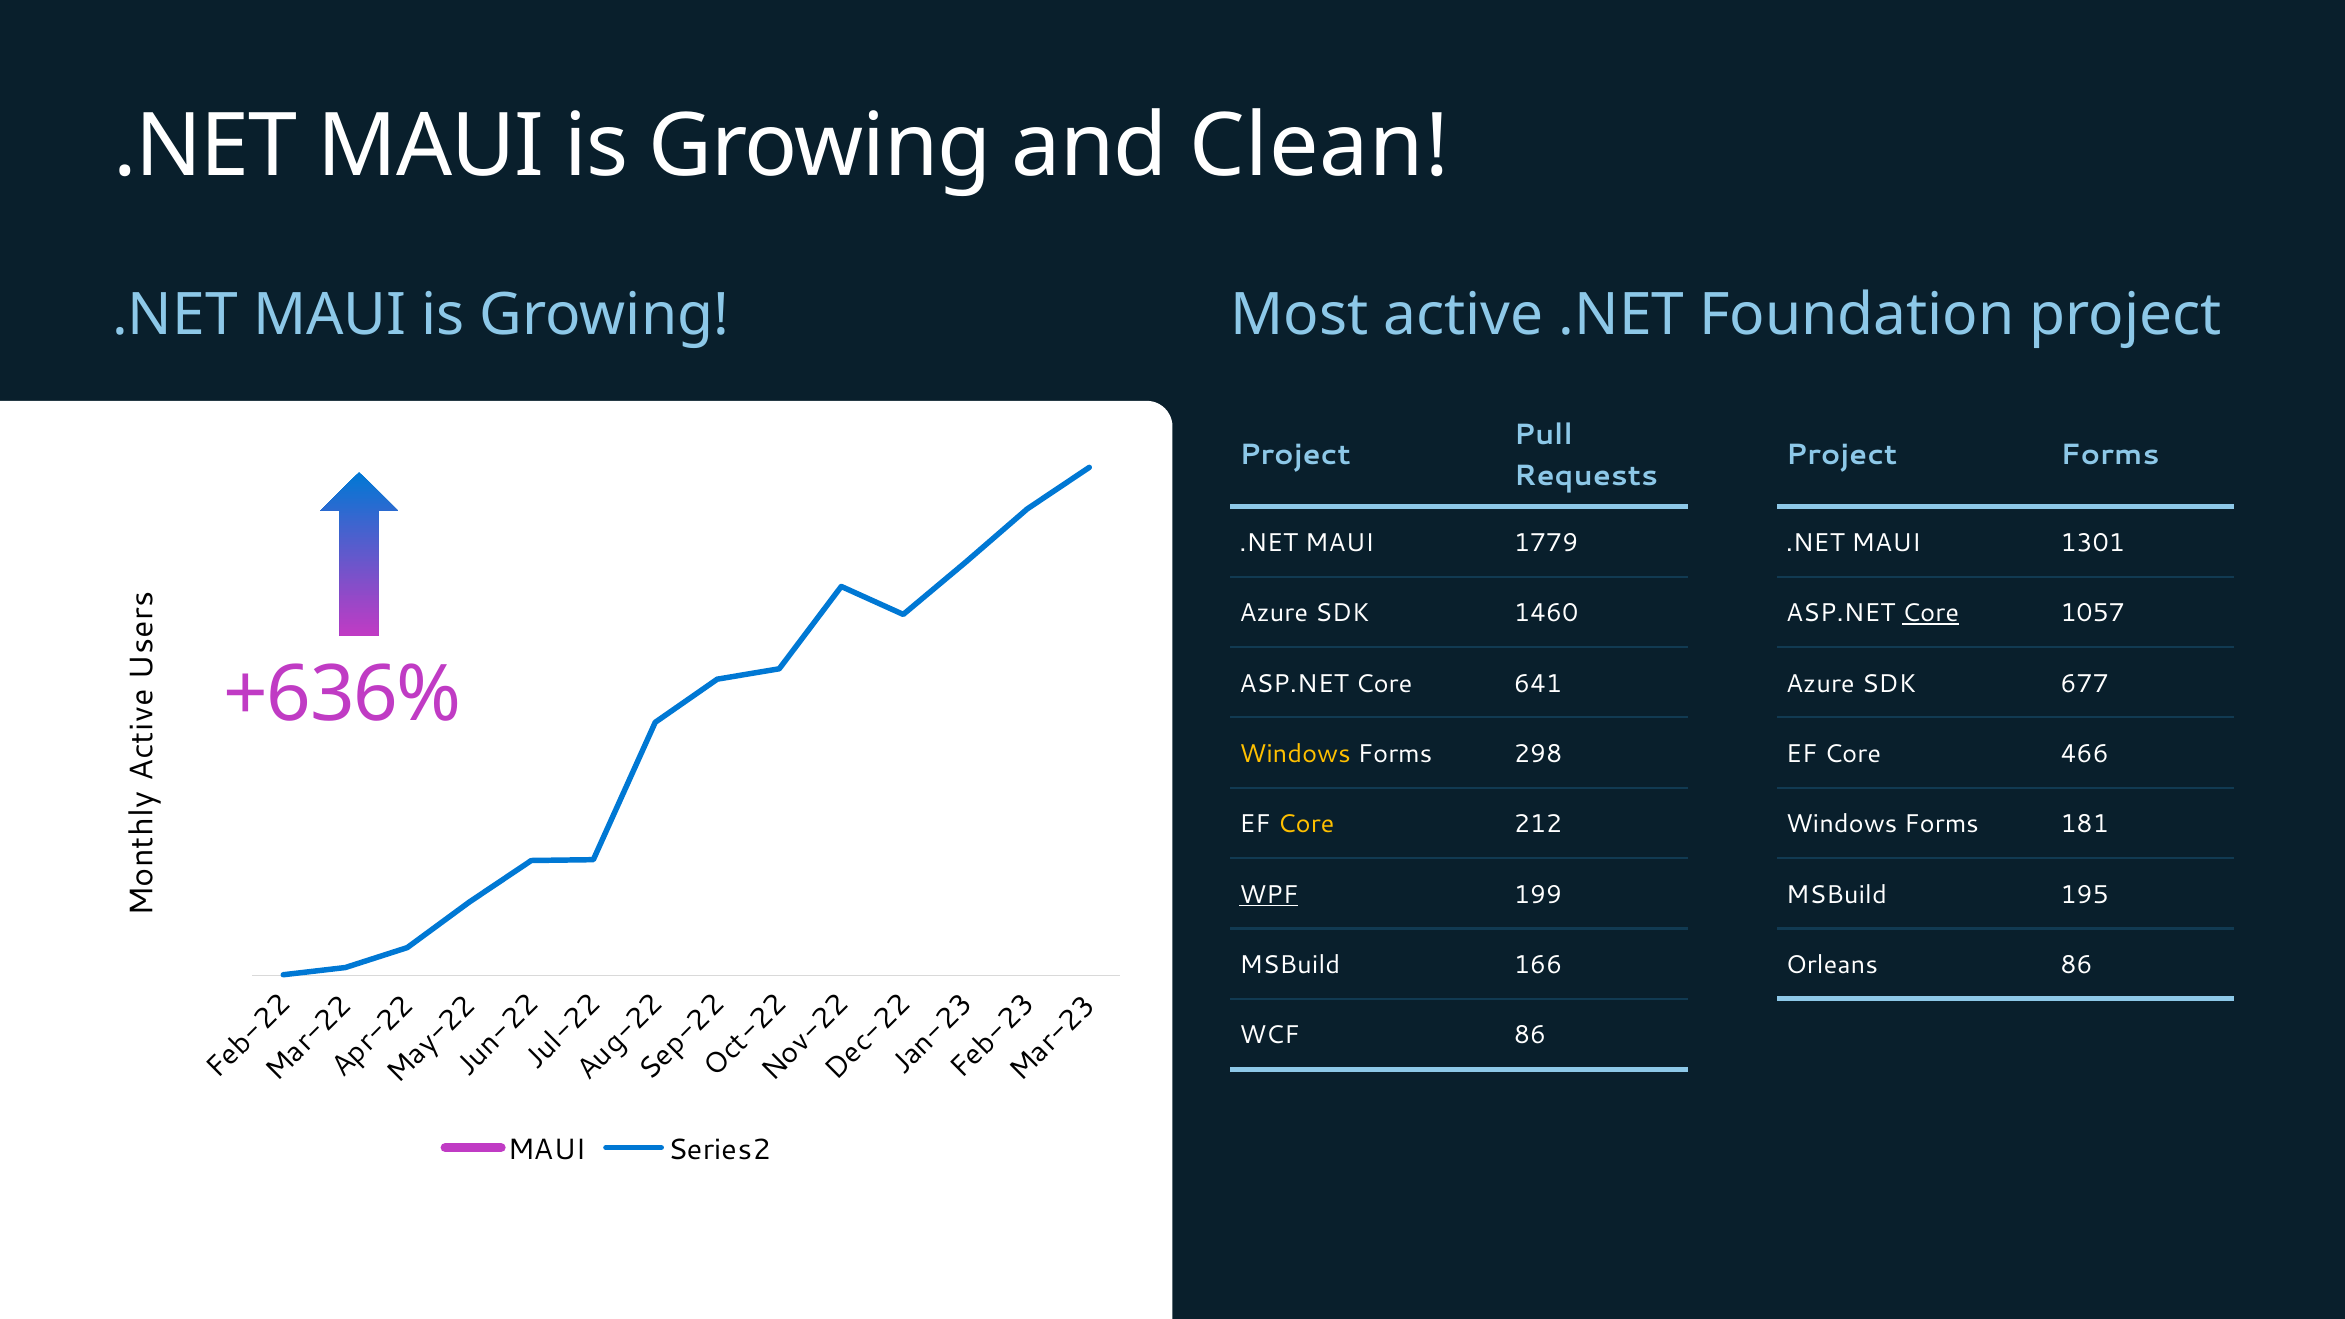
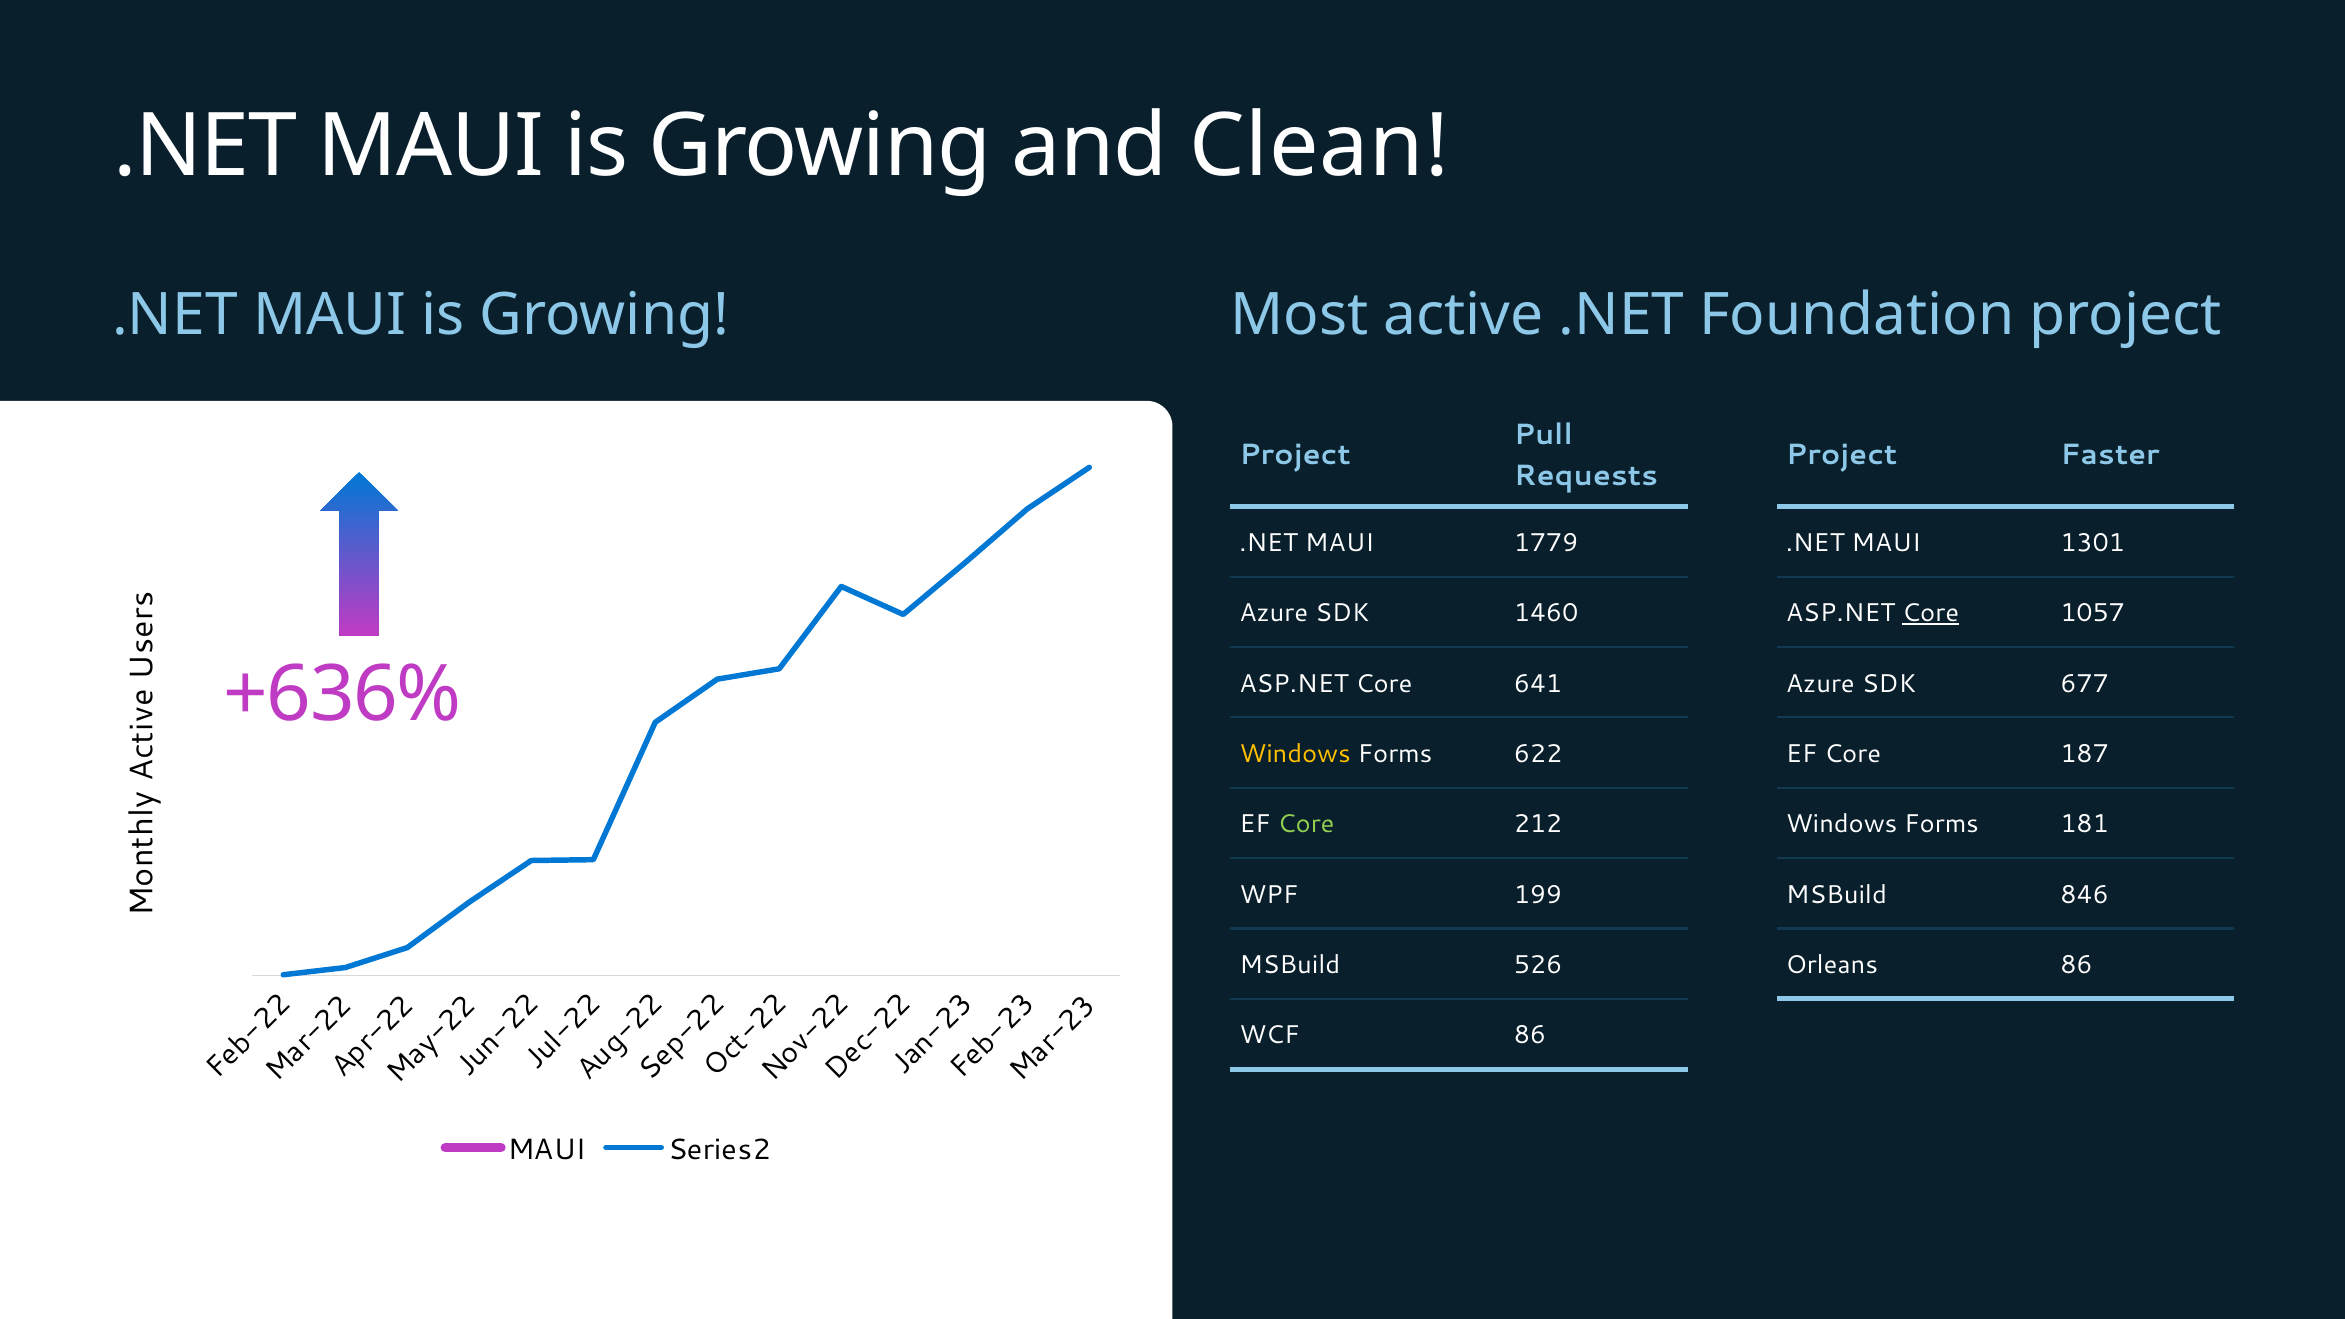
Project Forms: Forms -> Faster
298: 298 -> 622
466: 466 -> 187
Core at (1306, 824) colour: yellow -> light green
WPF underline: present -> none
195: 195 -> 846
166: 166 -> 526
